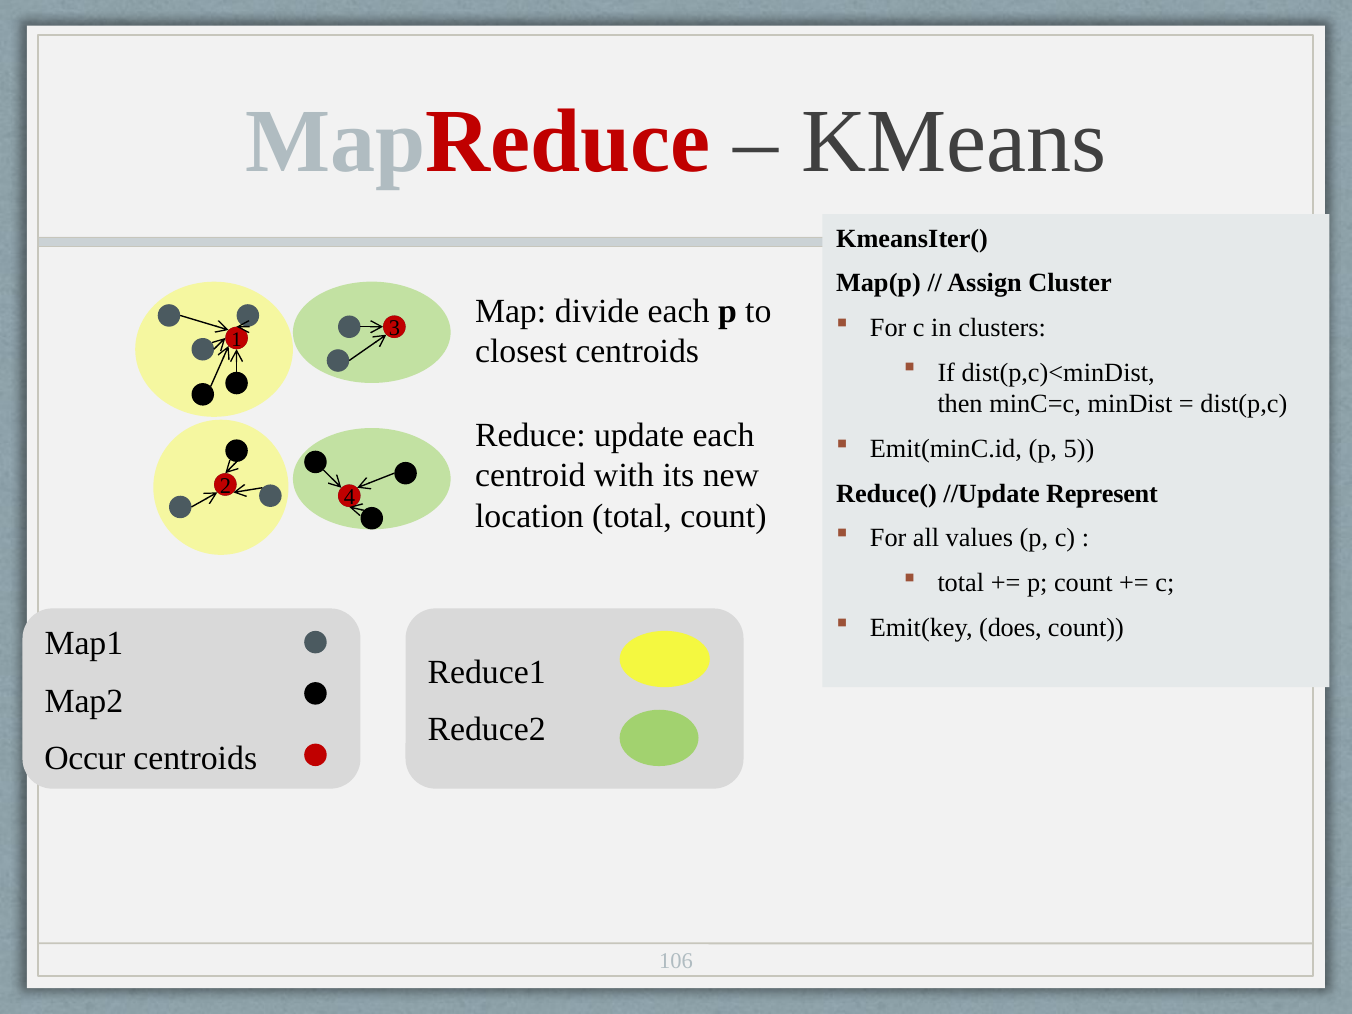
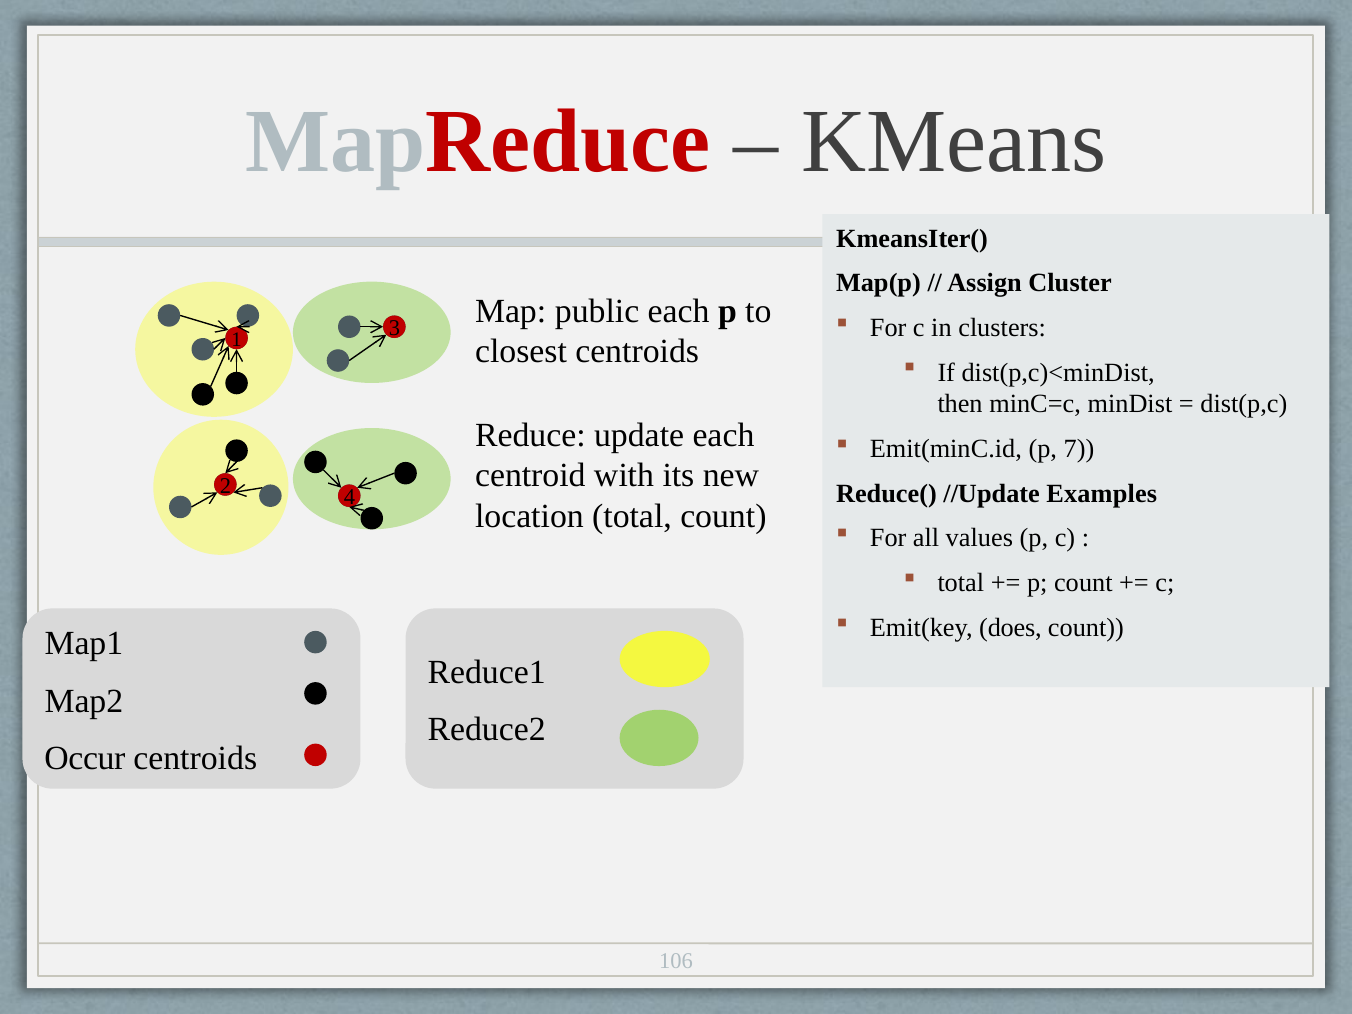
divide: divide -> public
5: 5 -> 7
Represent: Represent -> Examples
